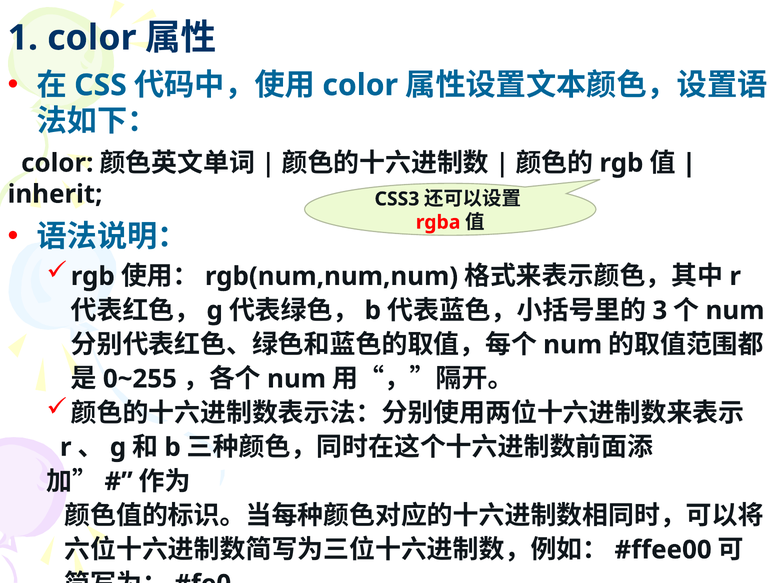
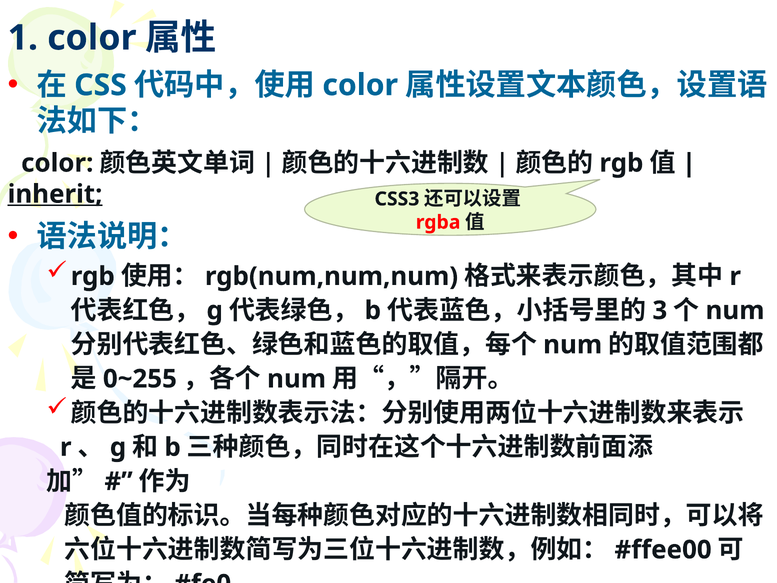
inherit at (55, 194) underline: none -> present
